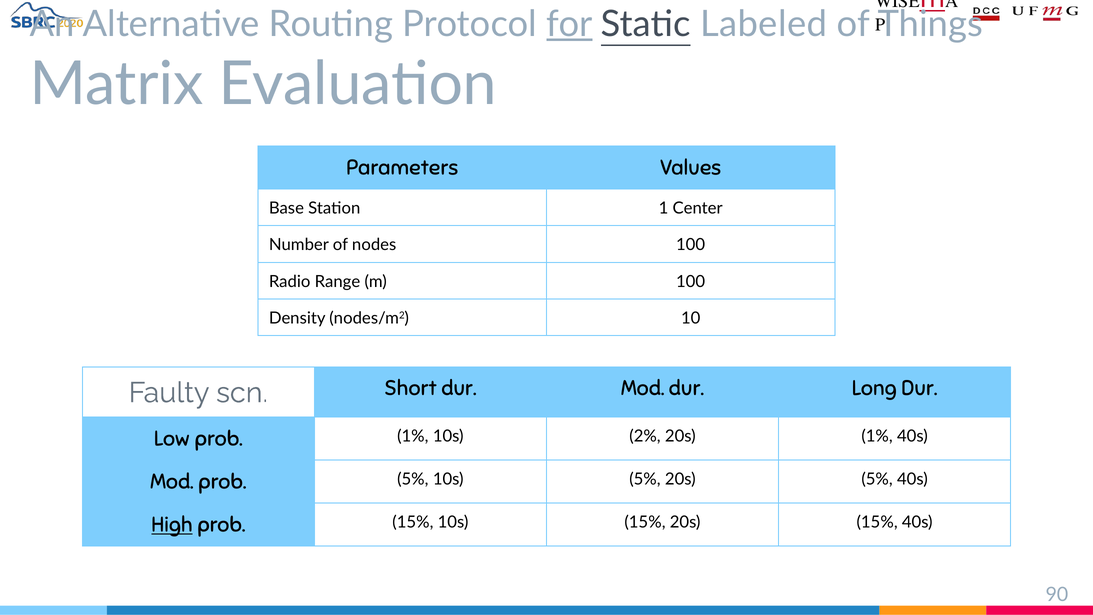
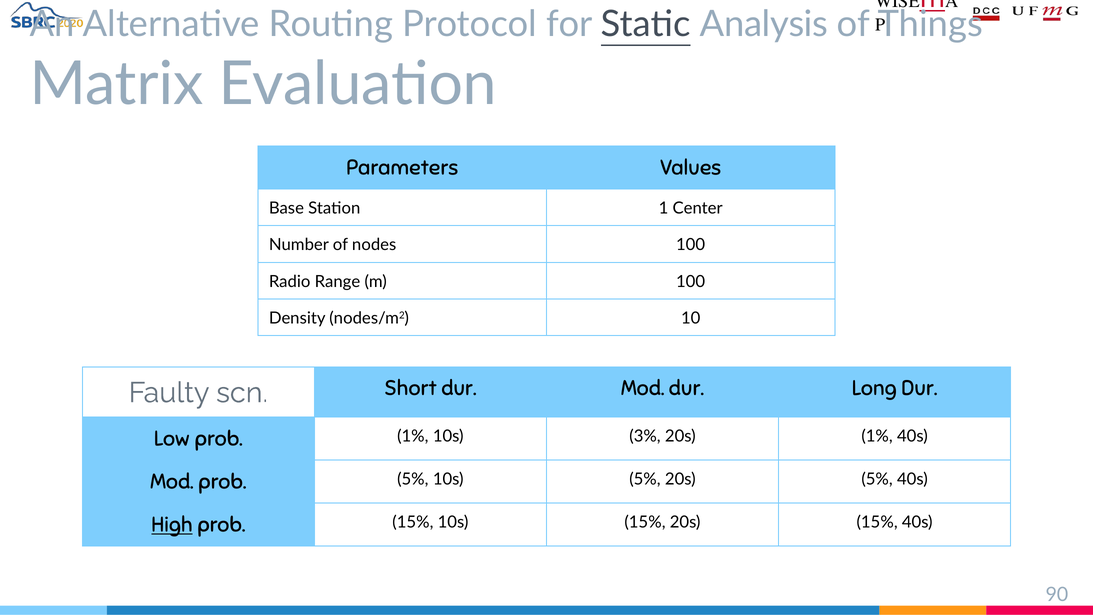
for underline: present -> none
Labeled: Labeled -> Analysis
2%: 2% -> 3%
